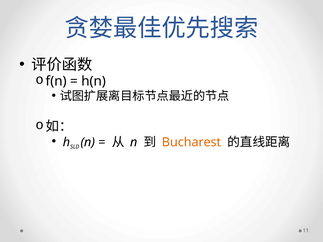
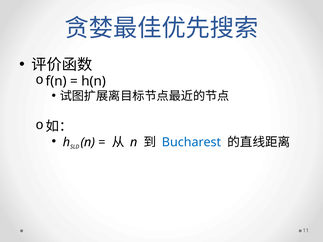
Bucharest colour: orange -> blue
